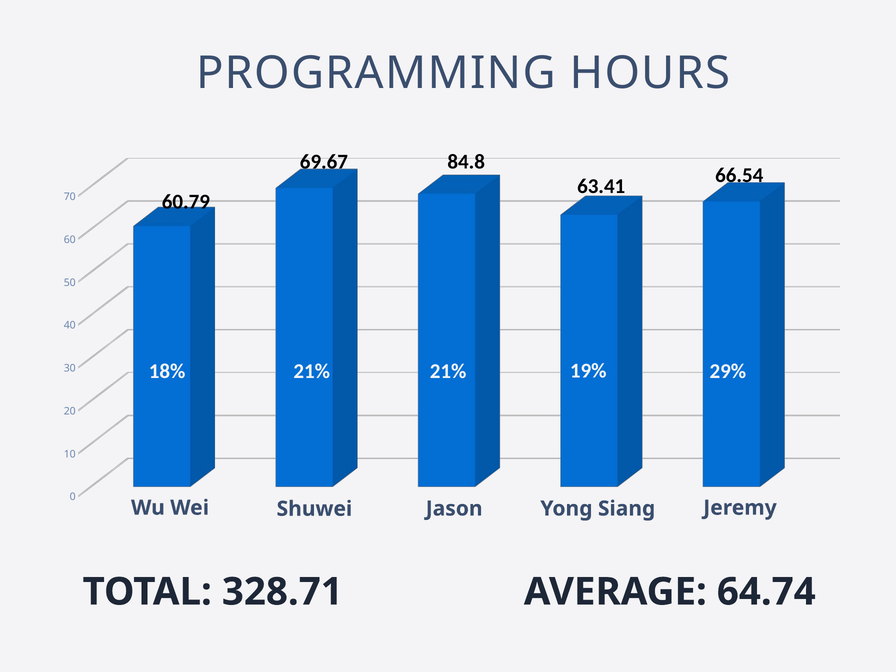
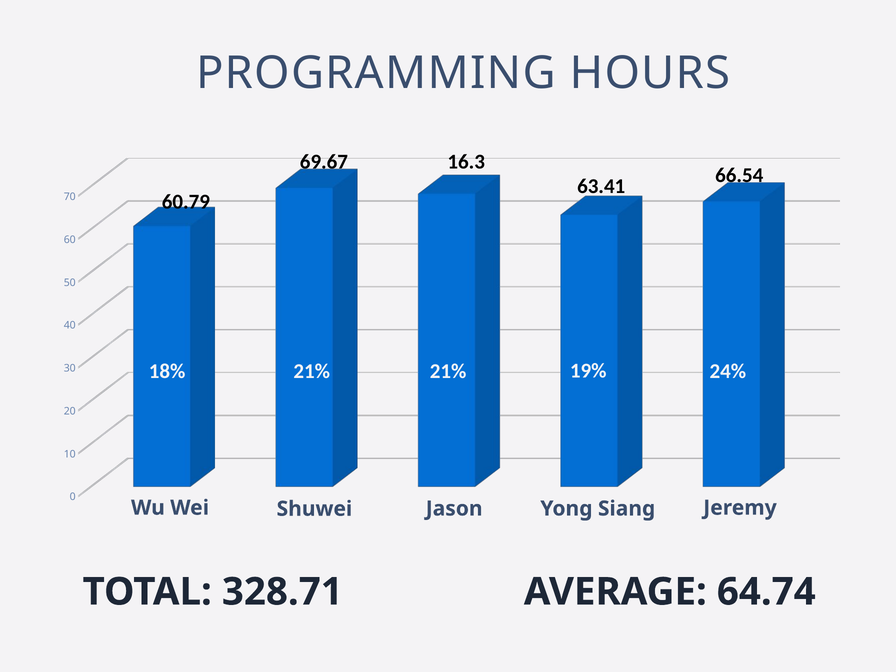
84.8: 84.8 -> 16.3
29%: 29% -> 24%
